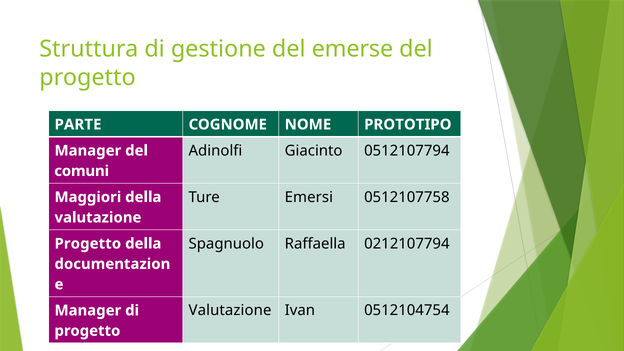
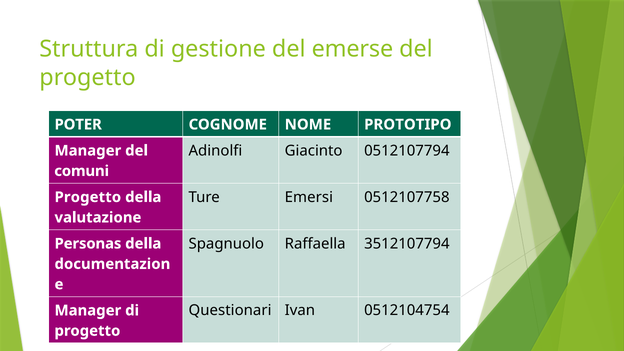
PARTE: PARTE -> POTER
Maggiori at (88, 197): Maggiori -> Progetto
0212107794: 0212107794 -> 3512107794
Progetto at (88, 244): Progetto -> Personas
Valutazione at (230, 310): Valutazione -> Questionari
